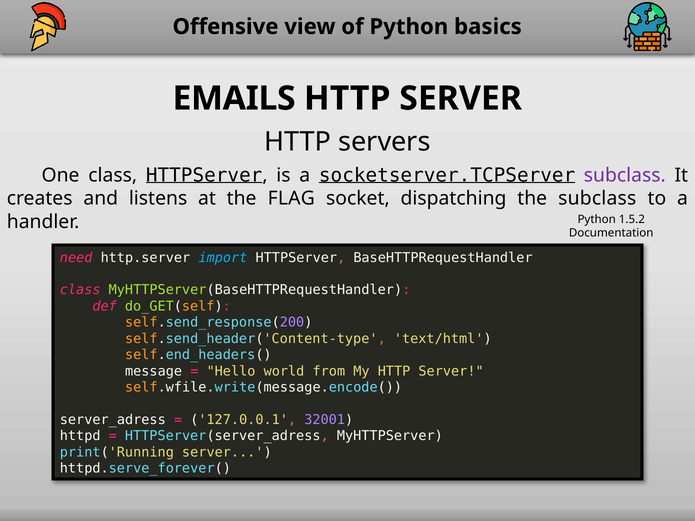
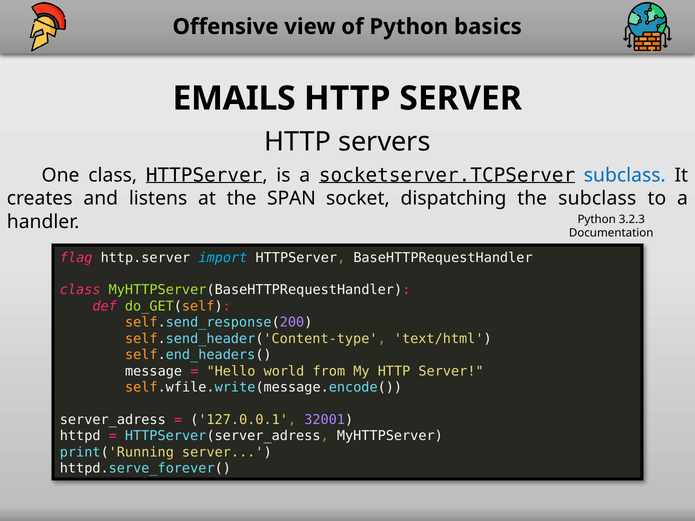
subclass at (625, 176) colour: purple -> blue
FLAG: FLAG -> SPAN
1.5.2: 1.5.2 -> 3.2.3
need: need -> flag
